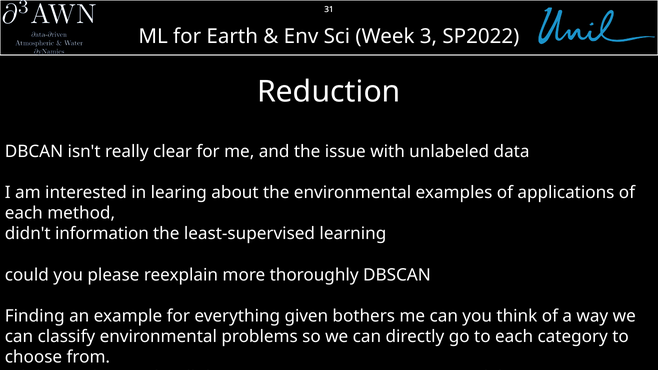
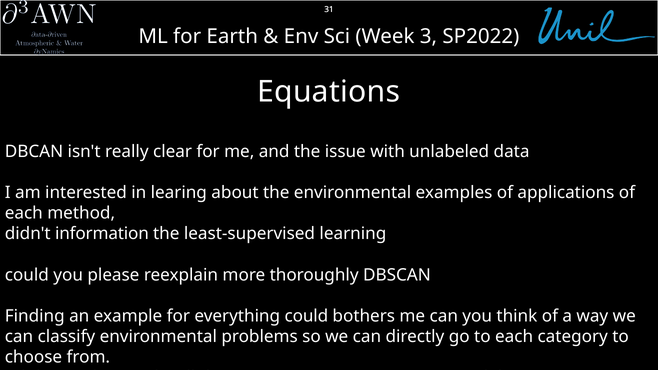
Reduction: Reduction -> Equations
everything given: given -> could
